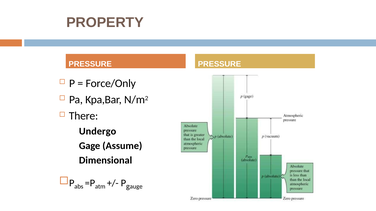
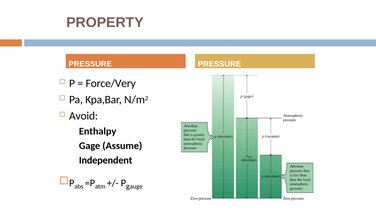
Force/Only: Force/Only -> Force/Very
There: There -> Avoid
Undergo: Undergo -> Enthalpy
Dimensional: Dimensional -> Independent
